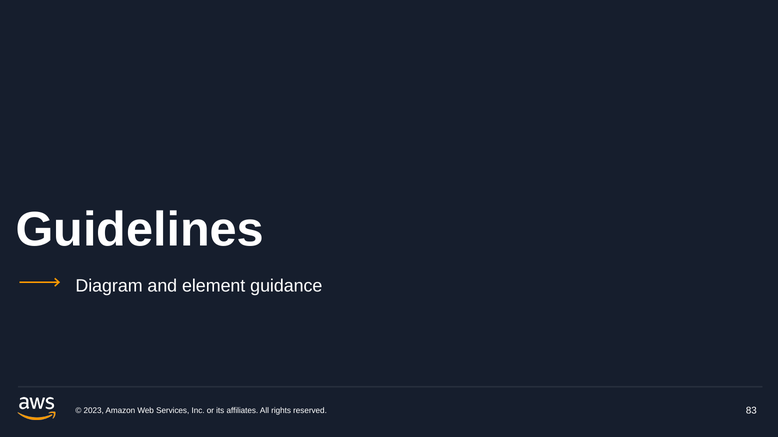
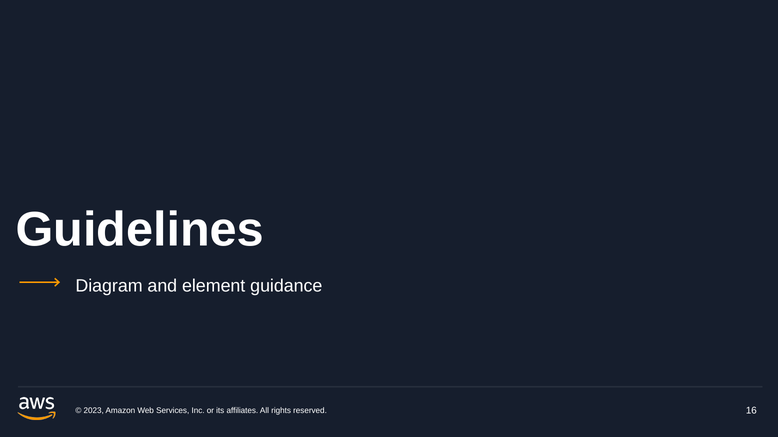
83: 83 -> 16
